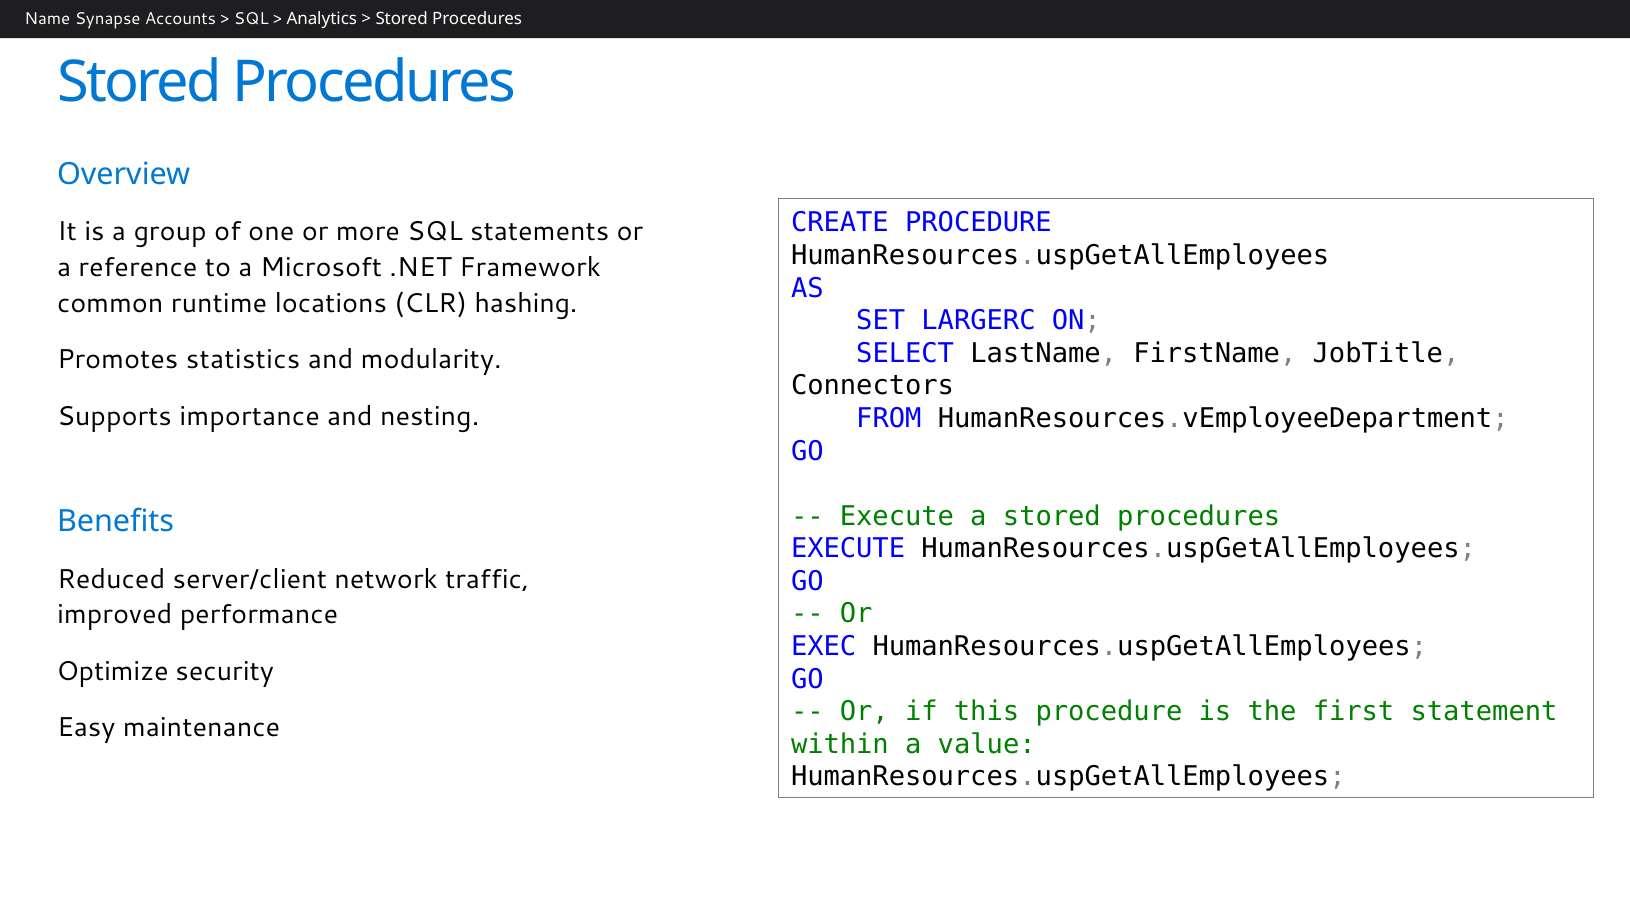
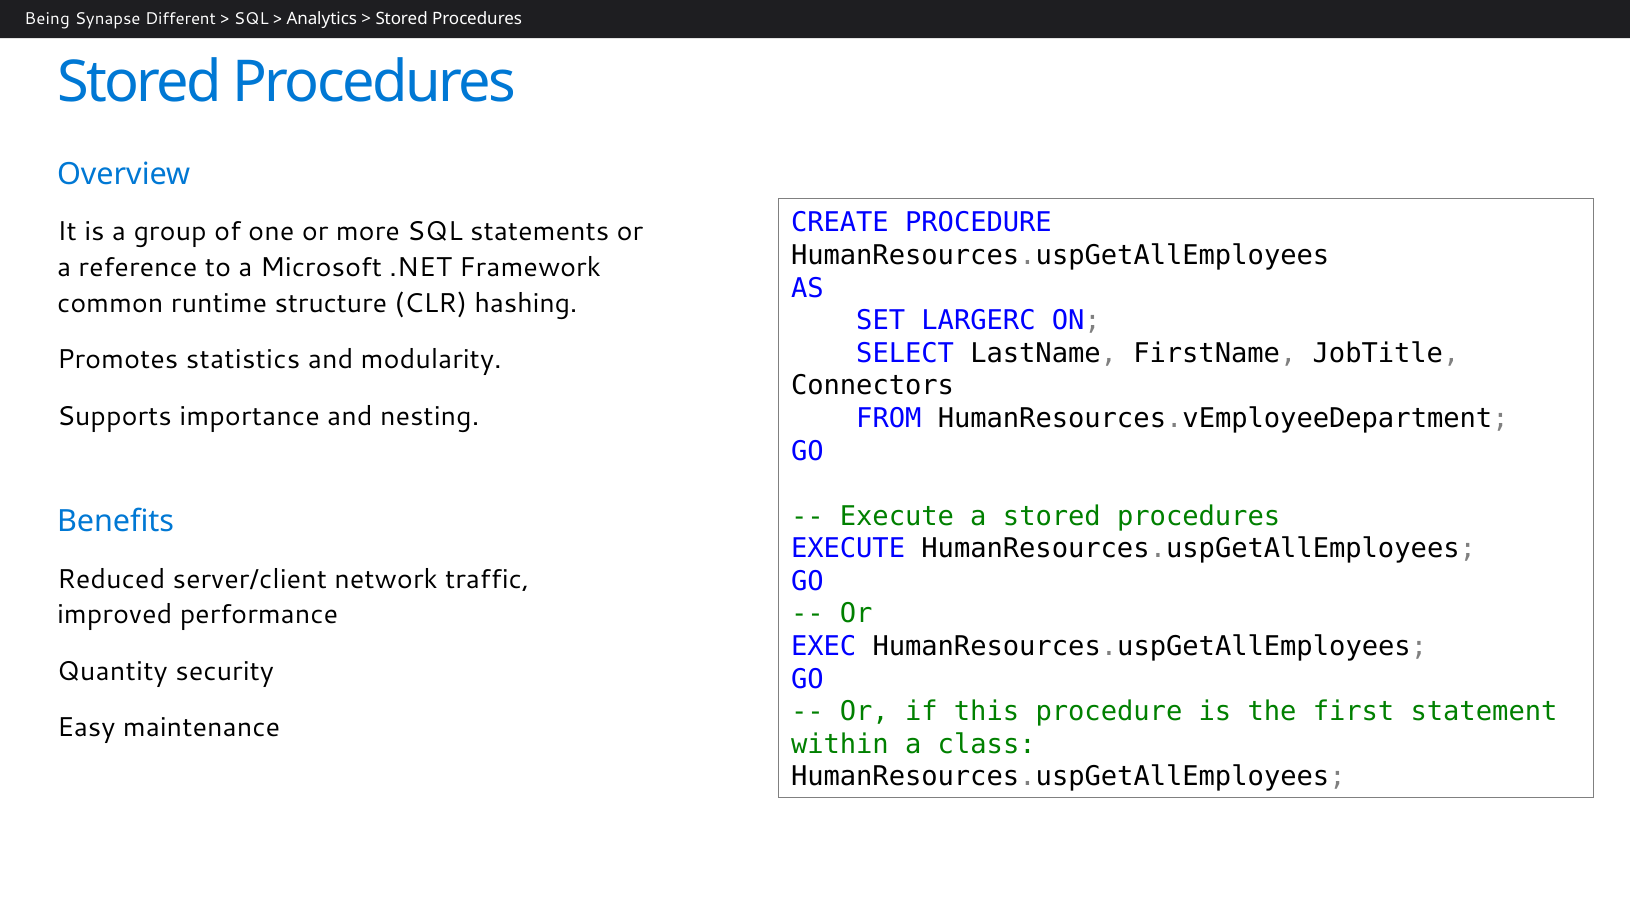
Name: Name -> Being
Accounts: Accounts -> Different
locations: locations -> structure
Optimize: Optimize -> Quantity
value: value -> class
